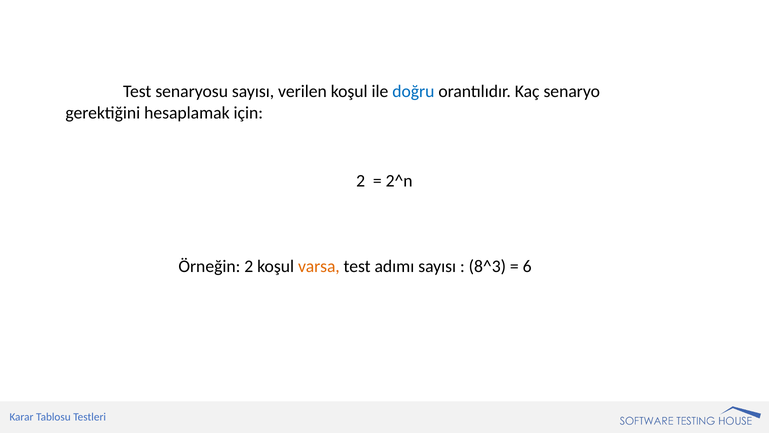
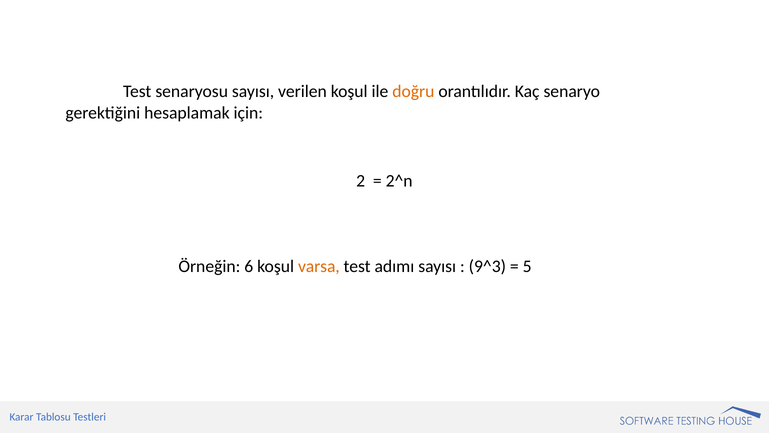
doğru colour: blue -> orange
Örneğin 2: 2 -> 6
8^3: 8^3 -> 9^3
6: 6 -> 5
